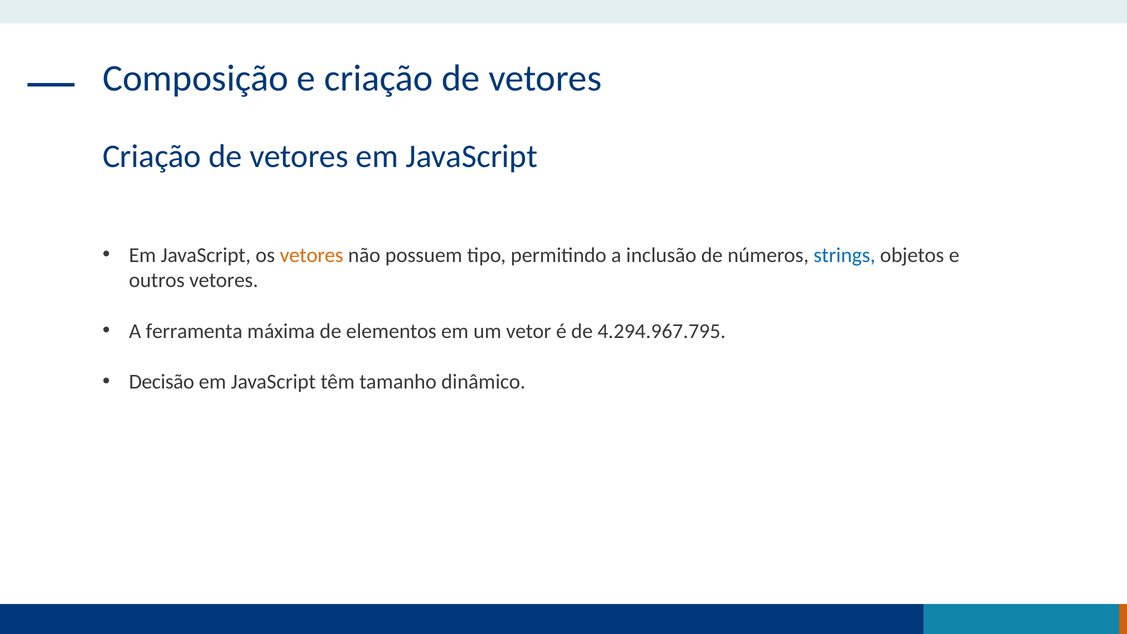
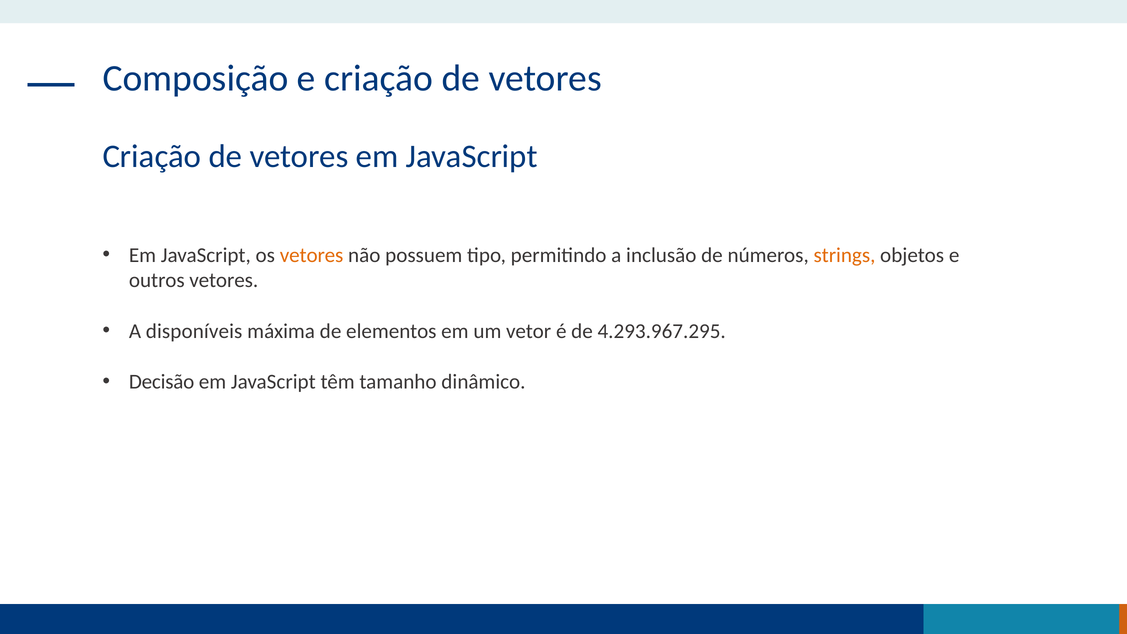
strings colour: blue -> orange
ferramenta: ferramenta -> disponíveis
4.294.967.795: 4.294.967.795 -> 4.293.967.295
